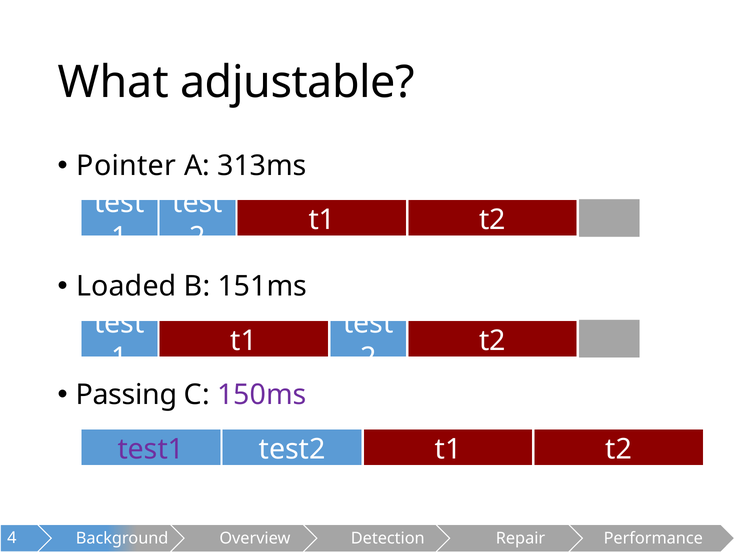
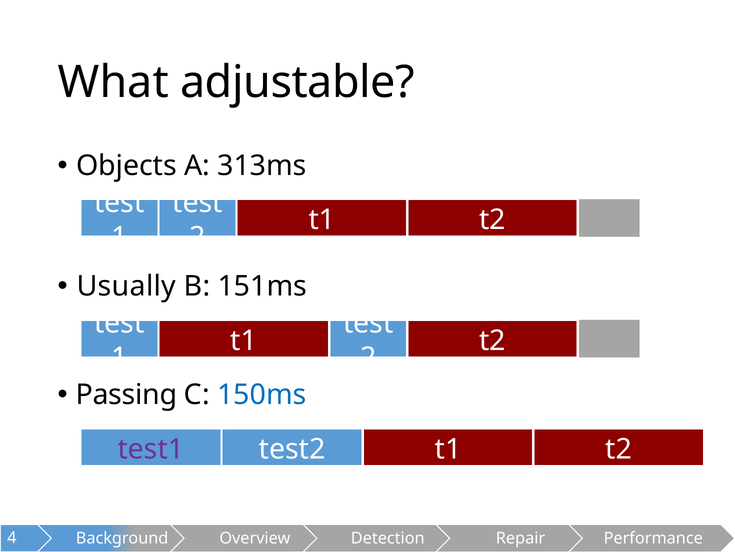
Pointer: Pointer -> Objects
Loaded: Loaded -> Usually
150ms colour: purple -> blue
